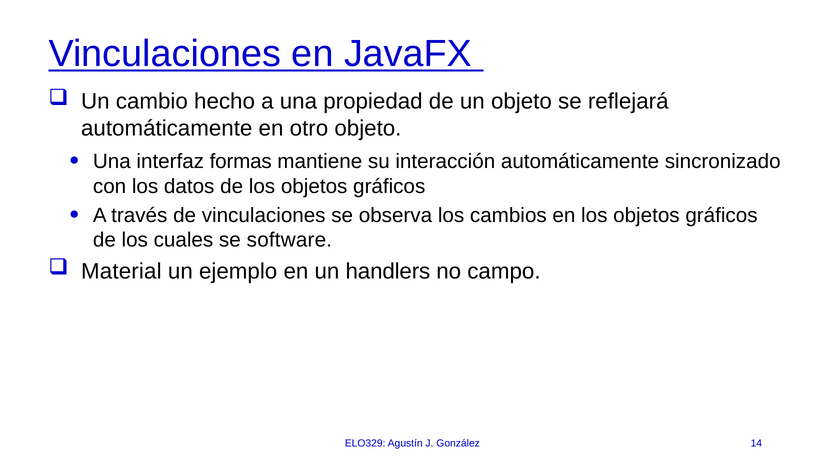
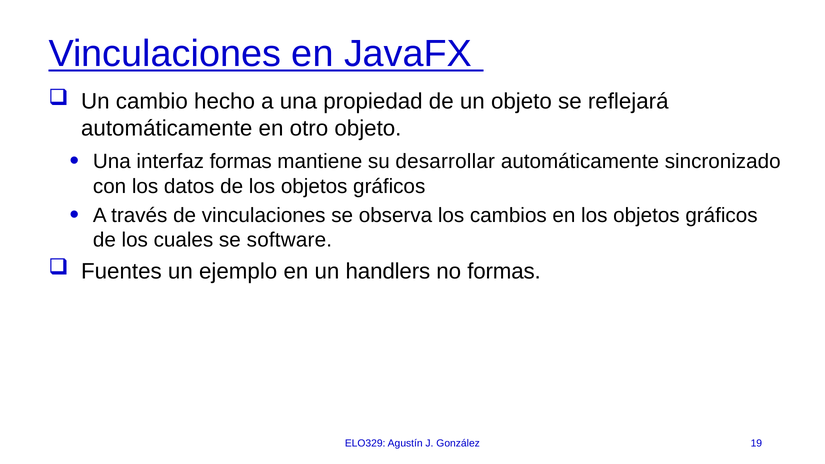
interacción: interacción -> desarrollar
Material: Material -> Fuentes
no campo: campo -> formas
14: 14 -> 19
